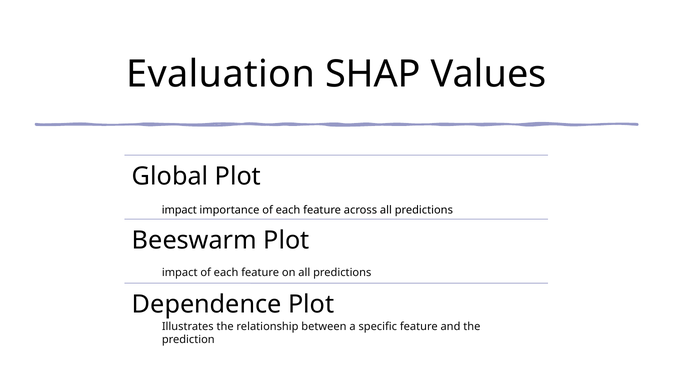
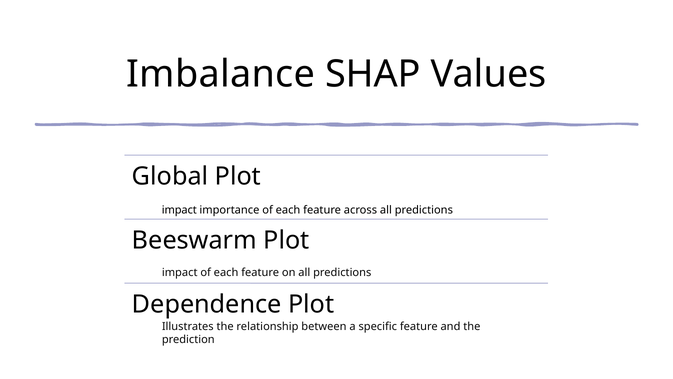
Evaluation: Evaluation -> Imbalance
